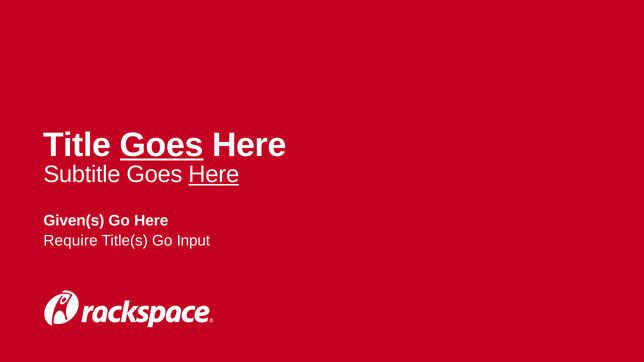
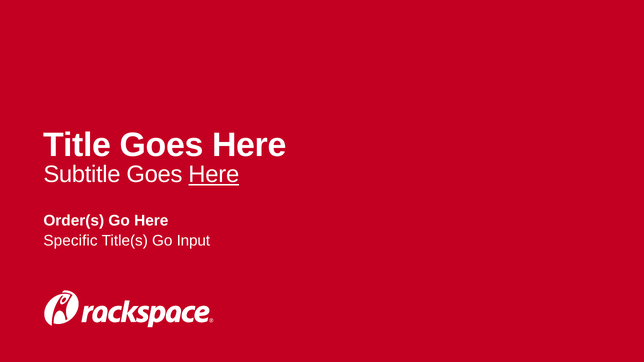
Goes at (162, 145) underline: present -> none
Given(s: Given(s -> Order(s
Require: Require -> Specific
